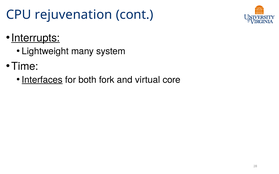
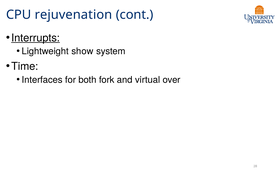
many: many -> show
Interfaces underline: present -> none
core: core -> over
